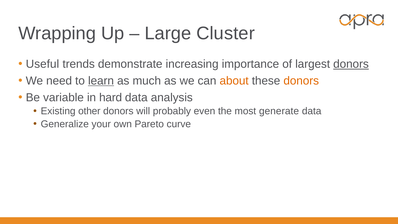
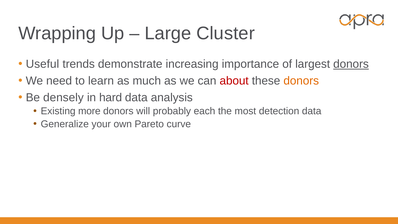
learn underline: present -> none
about colour: orange -> red
variable: variable -> densely
other: other -> more
even: even -> each
generate: generate -> detection
